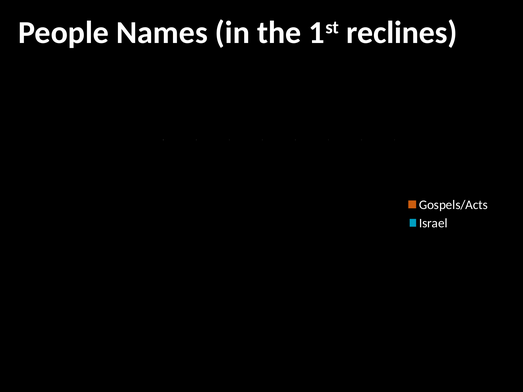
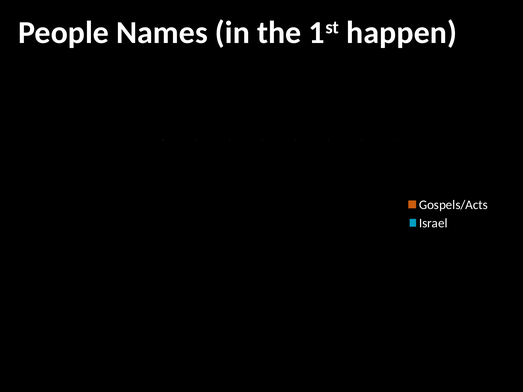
reclines: reclines -> happen
